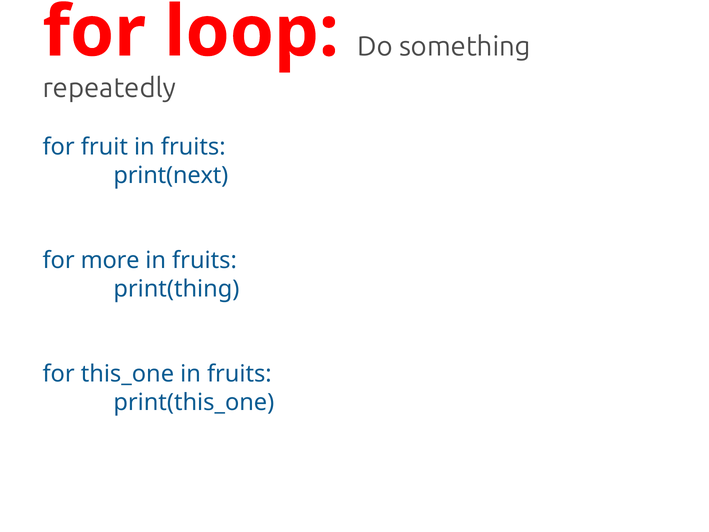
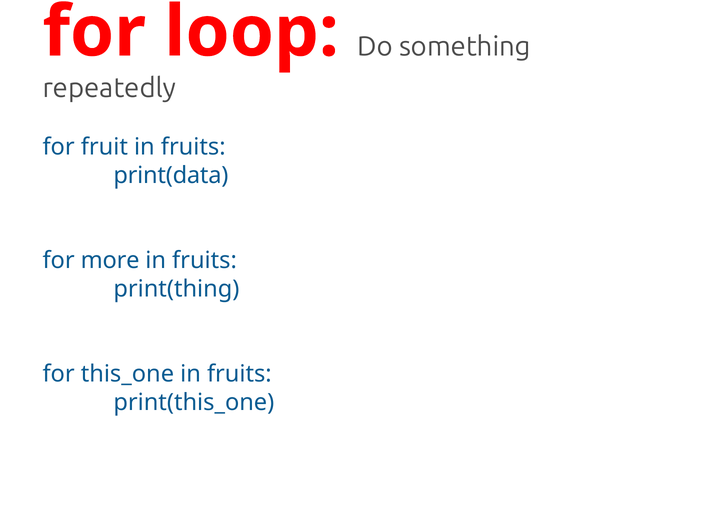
print(next: print(next -> print(data
